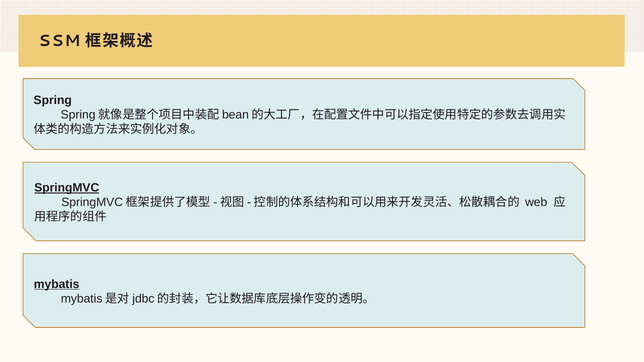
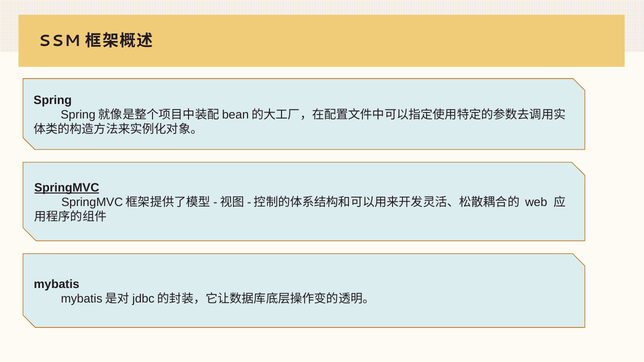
mybatis underline: present -> none
